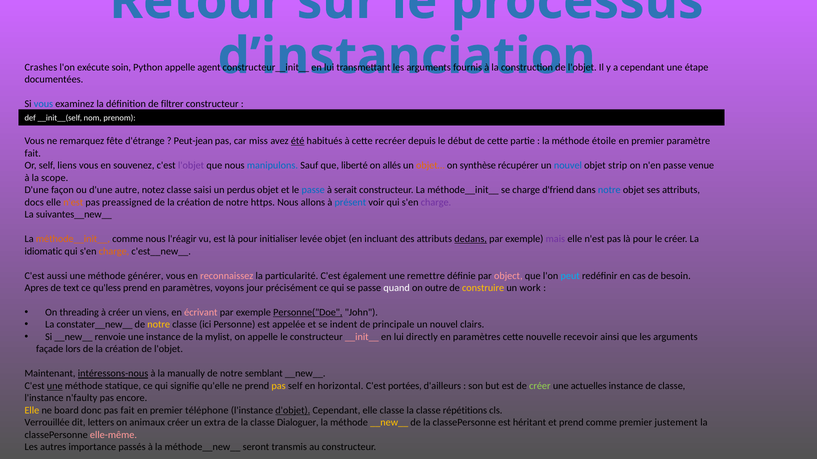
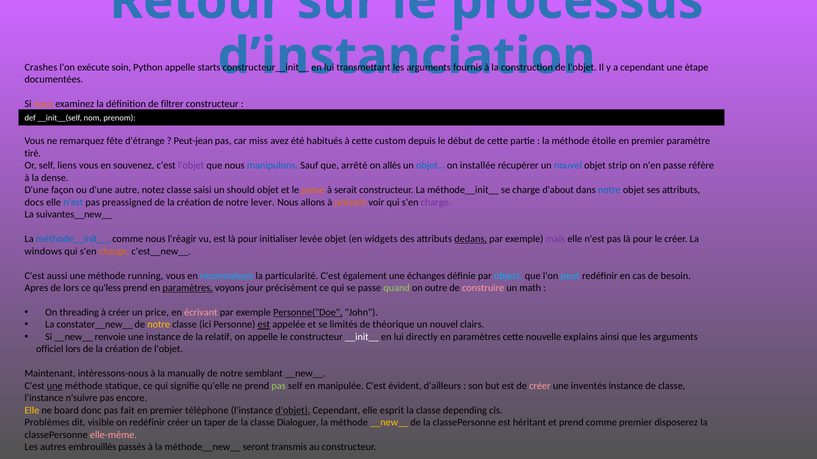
agent: agent -> starts
vous at (43, 104) colour: blue -> orange
été underline: present -> none
recréer: recréer -> custom
fait at (33, 153): fait -> tiré
liberté: liberté -> arrêté
objet… colour: orange -> blue
synthèse: synthèse -> installée
venue: venue -> réfère
scope: scope -> dense
perdus: perdus -> should
passe at (313, 190) colour: blue -> orange
d'friend: d'friend -> d'about
n'est at (73, 202) colour: orange -> blue
https: https -> lever
présent colour: blue -> orange
méthode__init__ at (73, 239) colour: orange -> blue
incluant: incluant -> widgets
idiomatic: idiomatic -> windows
générer: générer -> running
reconnaissez colour: pink -> light blue
remettre: remettre -> échanges
object colour: pink -> light blue
de text: text -> lors
paramètres at (188, 288) underline: none -> present
quand colour: white -> light green
construire colour: yellow -> pink
work: work -> math
viens: viens -> price
est at (264, 325) underline: none -> present
indent: indent -> limités
principale: principale -> théorique
mylist: mylist -> relatif
__init__ colour: pink -> white
recevoir: recevoir -> explains
façade: façade -> officiel
intéressons-nous underline: present -> none
pas at (279, 386) colour: yellow -> light green
horizontal: horizontal -> manipulée
portées: portées -> évident
créer at (540, 386) colour: light green -> pink
actuelles: actuelles -> inventés
n'faulty: n'faulty -> n'suivre
elle classe: classe -> esprit
répétitions: répétitions -> depending
Verrouillée: Verrouillée -> Problèmes
letters: letters -> visible
on animaux: animaux -> redéfinir
extra: extra -> taper
justement: justement -> disposerez
importance: importance -> embrouillés
